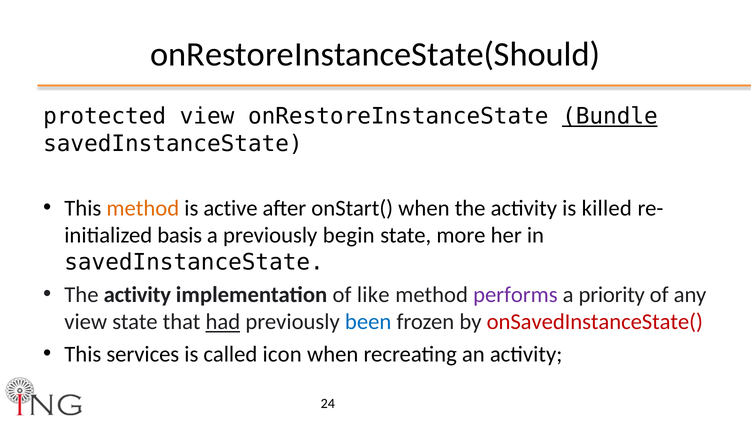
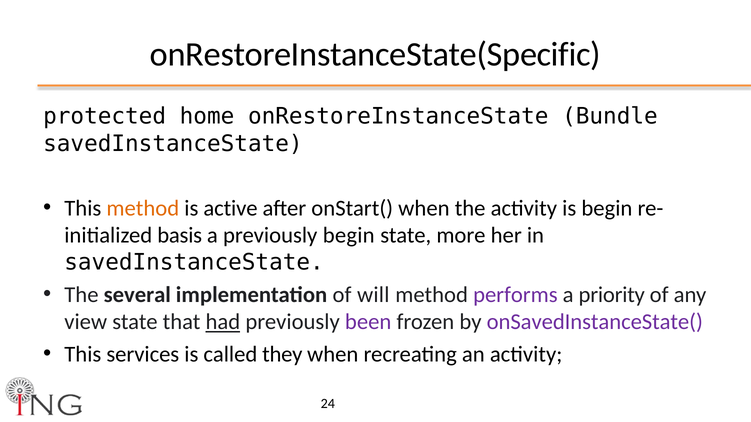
onRestoreInstanceState(Should: onRestoreInstanceState(Should -> onRestoreInstanceState(Specific
protected view: view -> home
Bundle underline: present -> none
is killed: killed -> begin
activity at (137, 295): activity -> several
like: like -> will
been colour: blue -> purple
onSavedInstanceState( colour: red -> purple
icon: icon -> they
